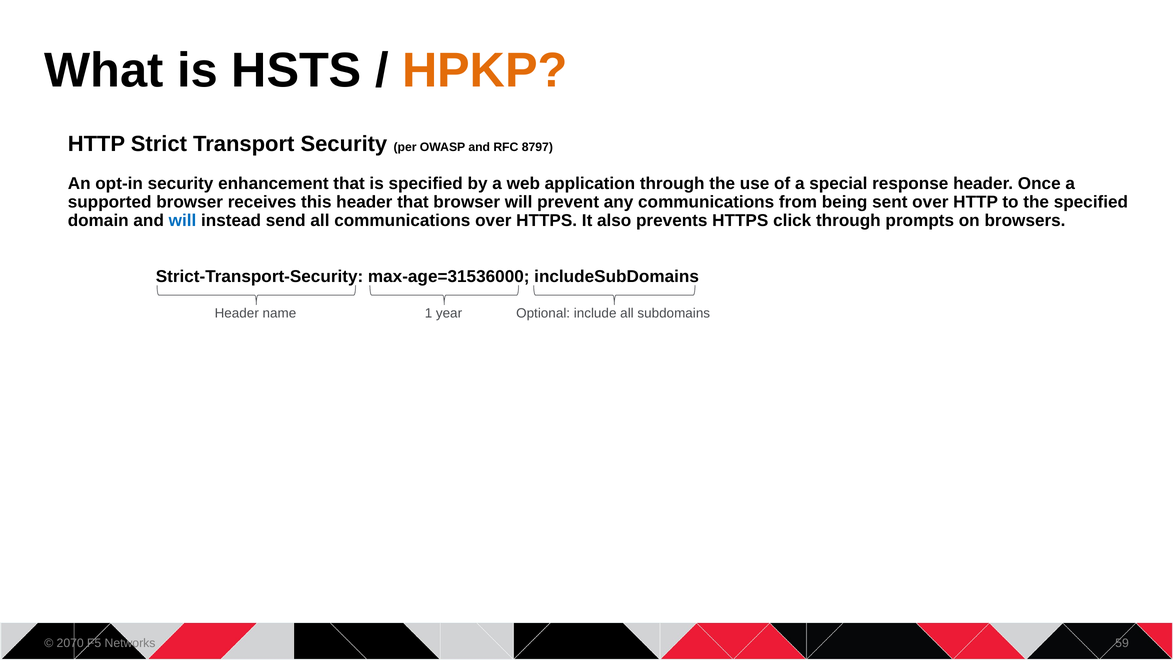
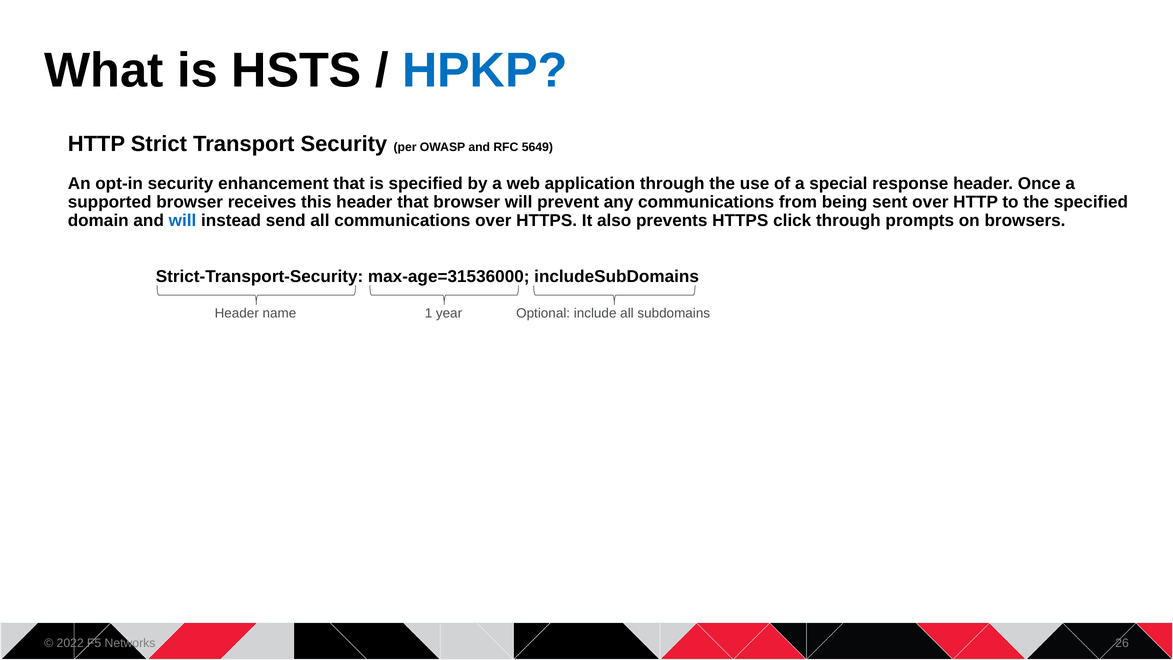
HPKP colour: orange -> blue
8797: 8797 -> 5649
2070: 2070 -> 2022
59: 59 -> 26
